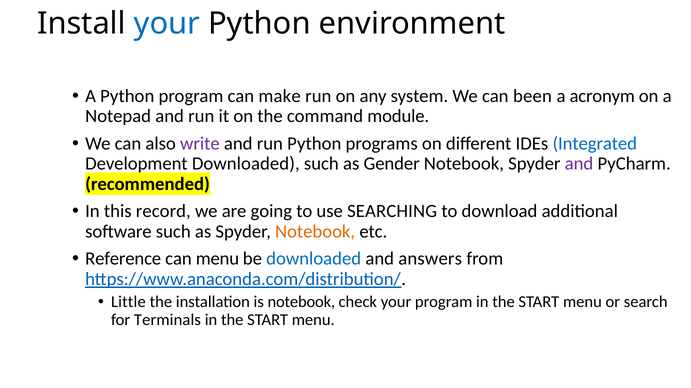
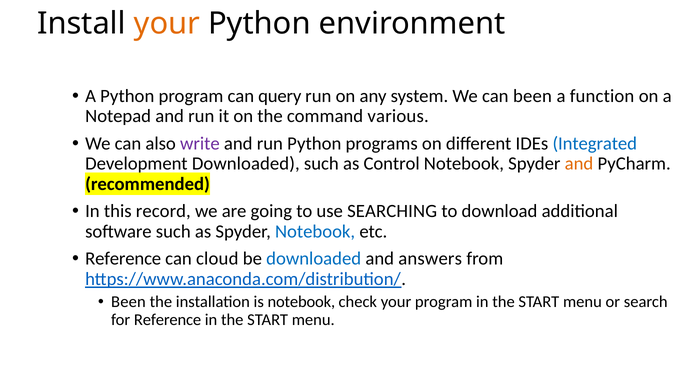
your at (167, 24) colour: blue -> orange
make: make -> query
acronym: acronym -> function
module: module -> various
Gender: Gender -> Control
and at (579, 164) colour: purple -> orange
Notebook at (315, 232) colour: orange -> blue
can menu: menu -> cloud
Little at (128, 303): Little -> Been
for Terminals: Terminals -> Reference
